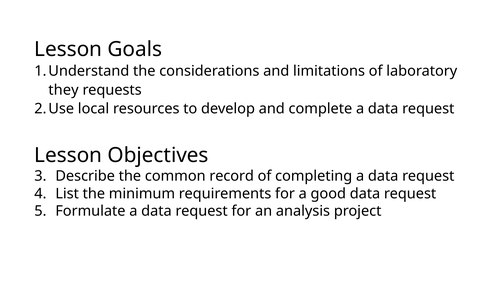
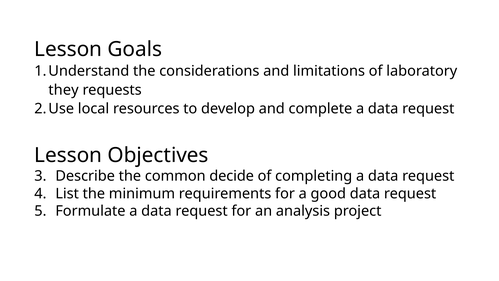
record: record -> decide
